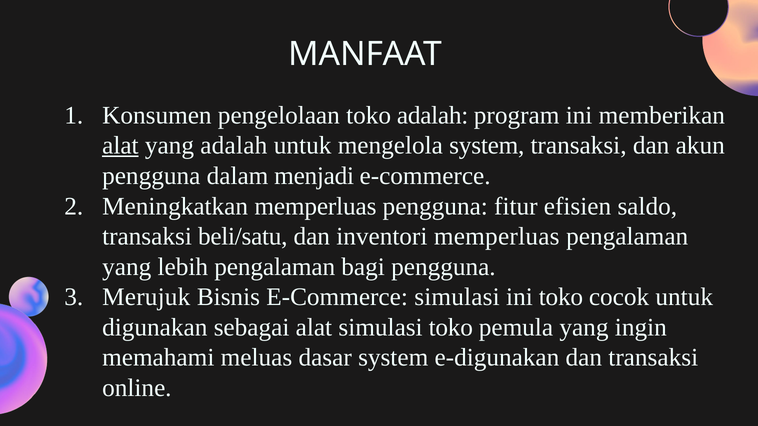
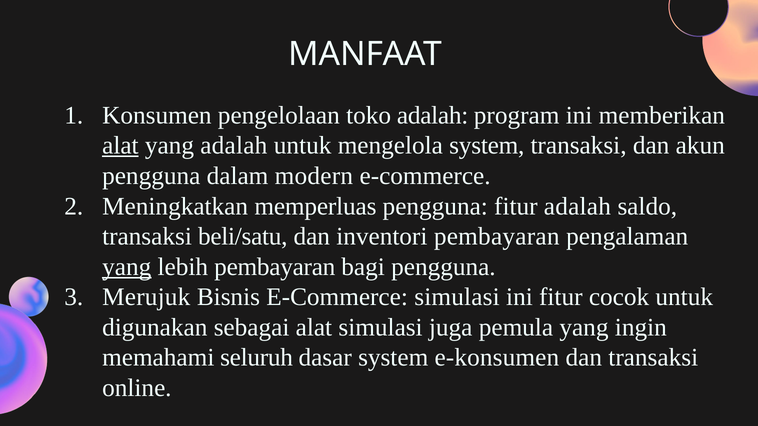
menjadi: menjadi -> modern
fitur efisien: efisien -> adalah
inventori memperluas: memperluas -> pembayaran
yang at (127, 267) underline: none -> present
lebih pengalaman: pengalaman -> pembayaran
ini toko: toko -> fitur
simulasi toko: toko -> juga
meluas: meluas -> seluruh
e-digunakan: e-digunakan -> e-konsumen
